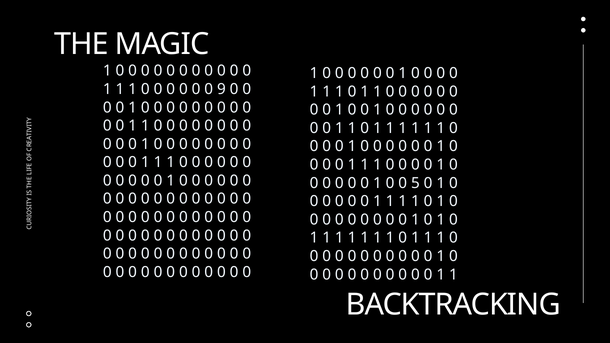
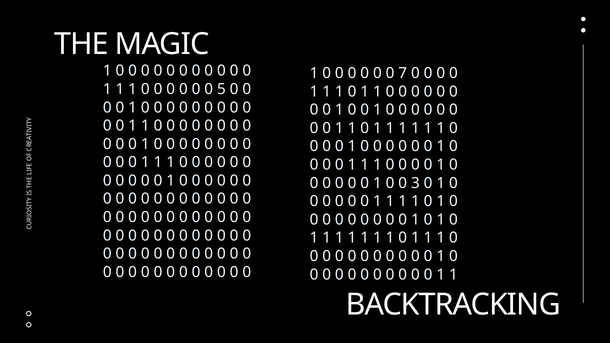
1 at (403, 73): 1 -> 7
9: 9 -> 5
5: 5 -> 3
